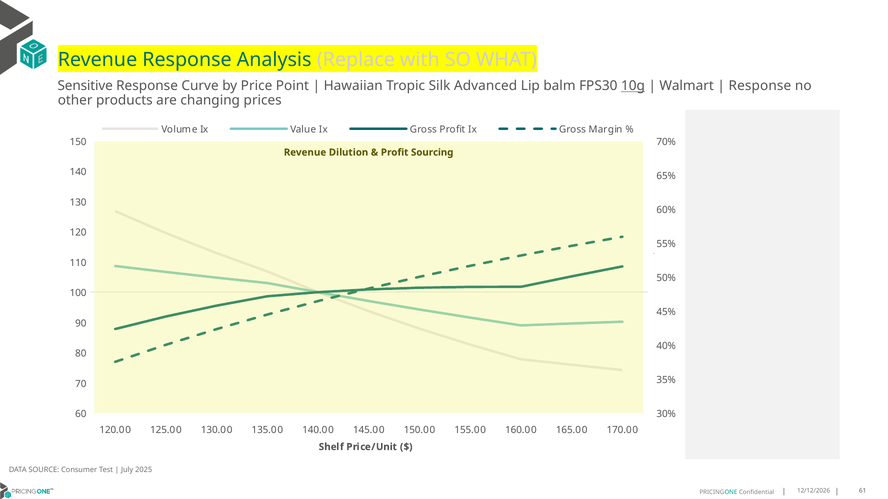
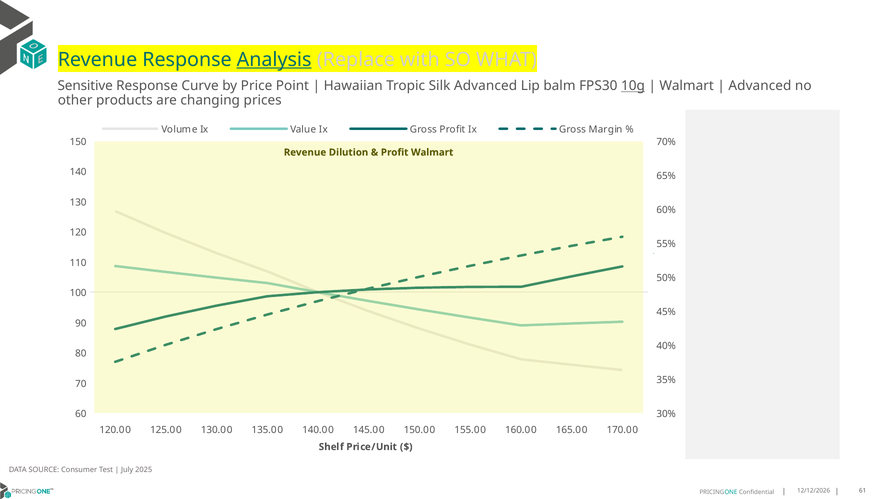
Analysis underline: none -> present
Response at (760, 86): Response -> Advanced
Profit Sourcing: Sourcing -> Walmart
